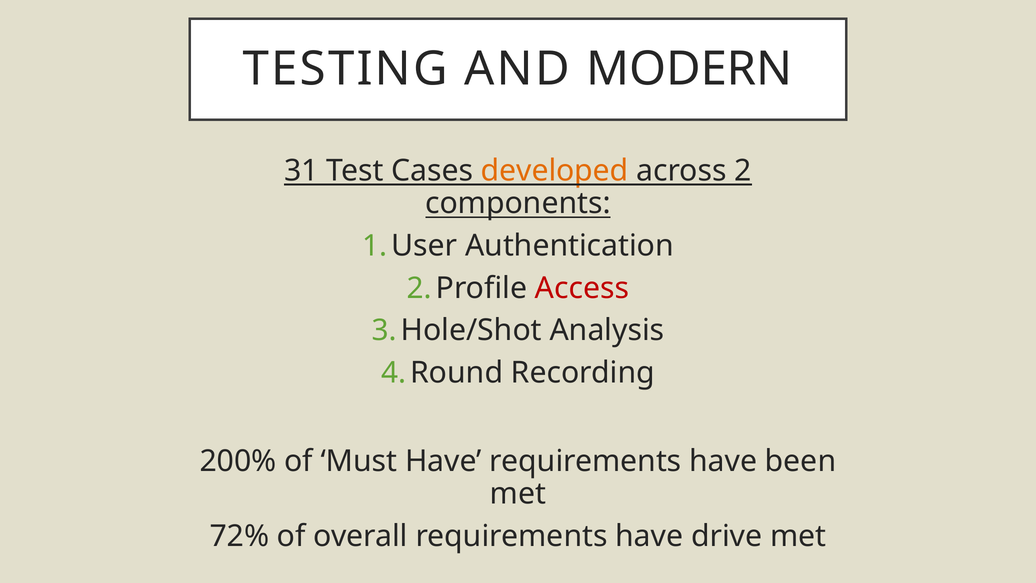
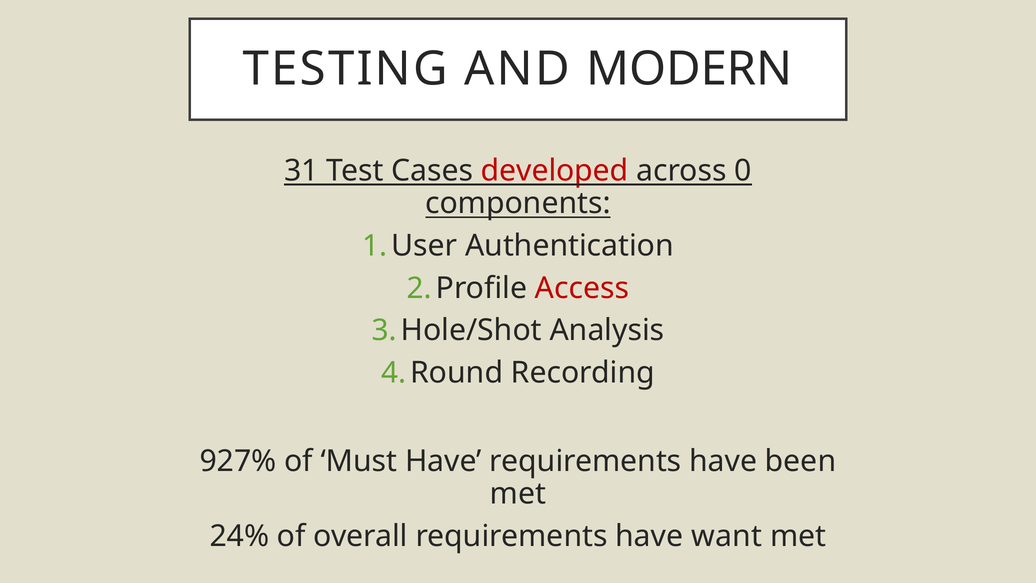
developed colour: orange -> red
2: 2 -> 0
200%: 200% -> 927%
72%: 72% -> 24%
drive: drive -> want
